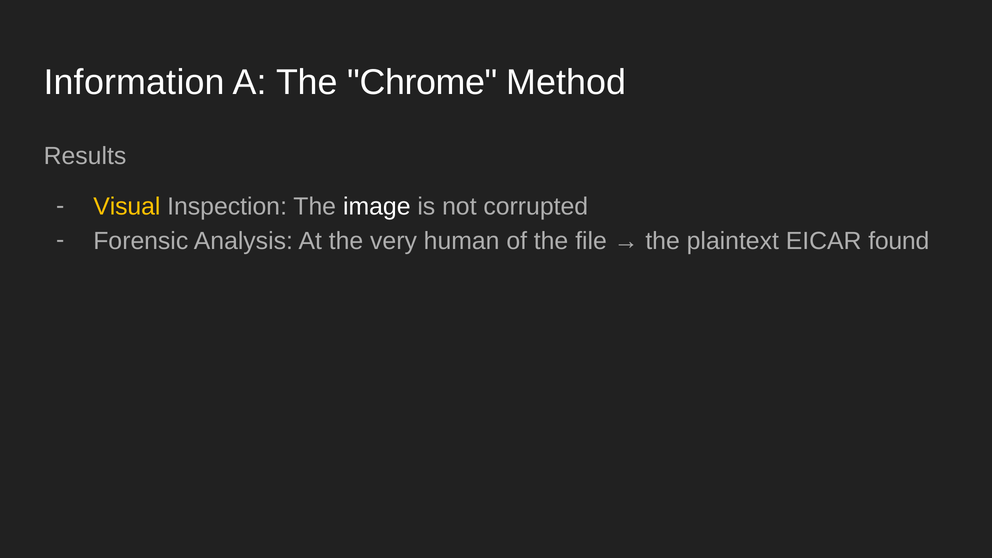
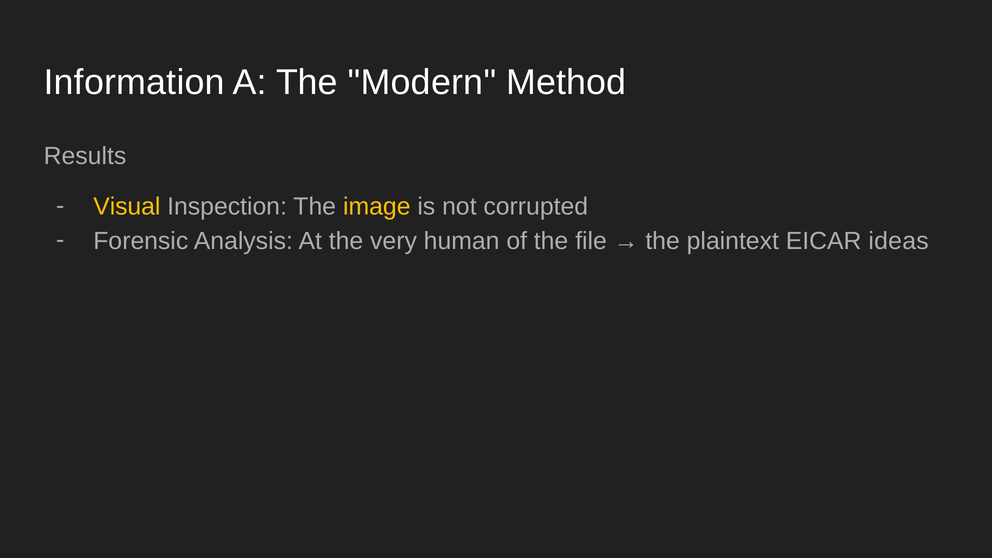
Chrome: Chrome -> Modern
image colour: white -> yellow
found: found -> ideas
